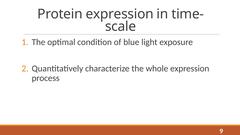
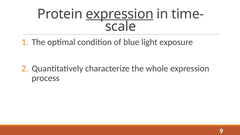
expression at (120, 14) underline: none -> present
